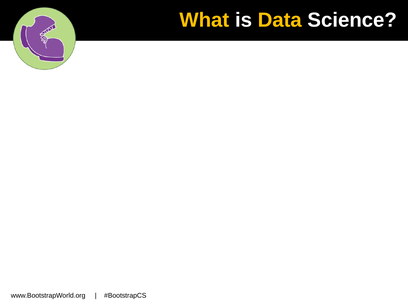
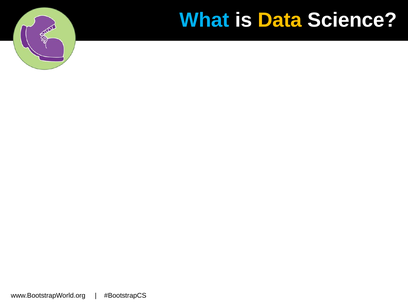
What colour: yellow -> light blue
